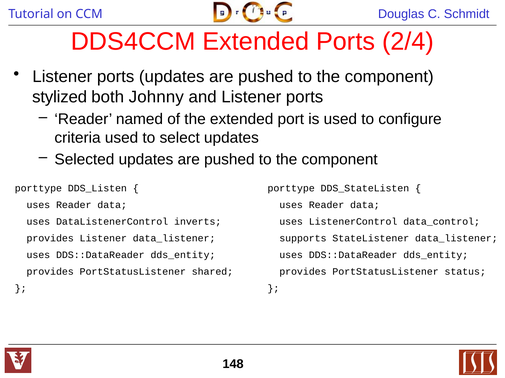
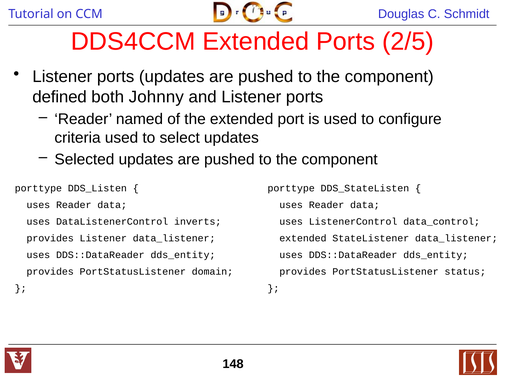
2/4: 2/4 -> 2/5
stylized: stylized -> defined
supports at (303, 239): supports -> extended
shared: shared -> domain
